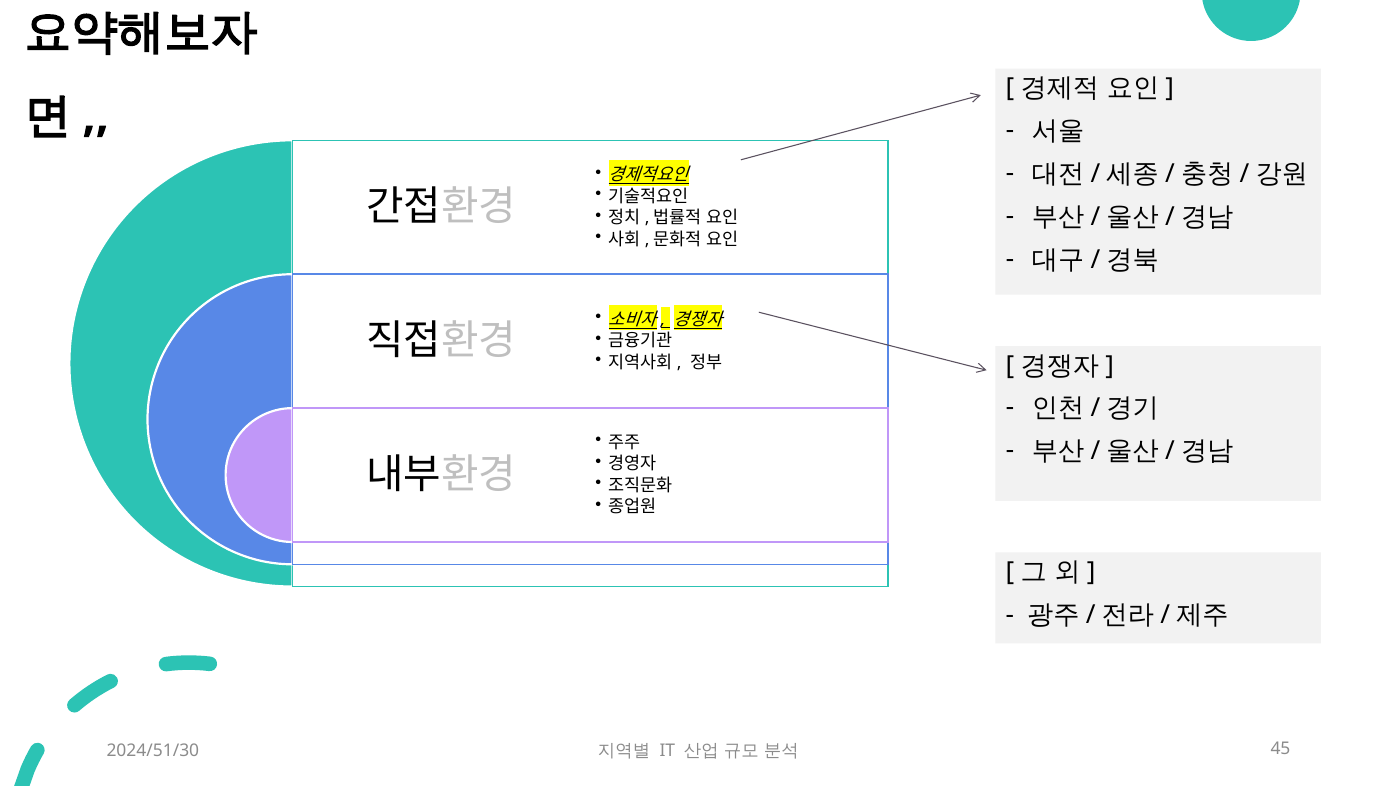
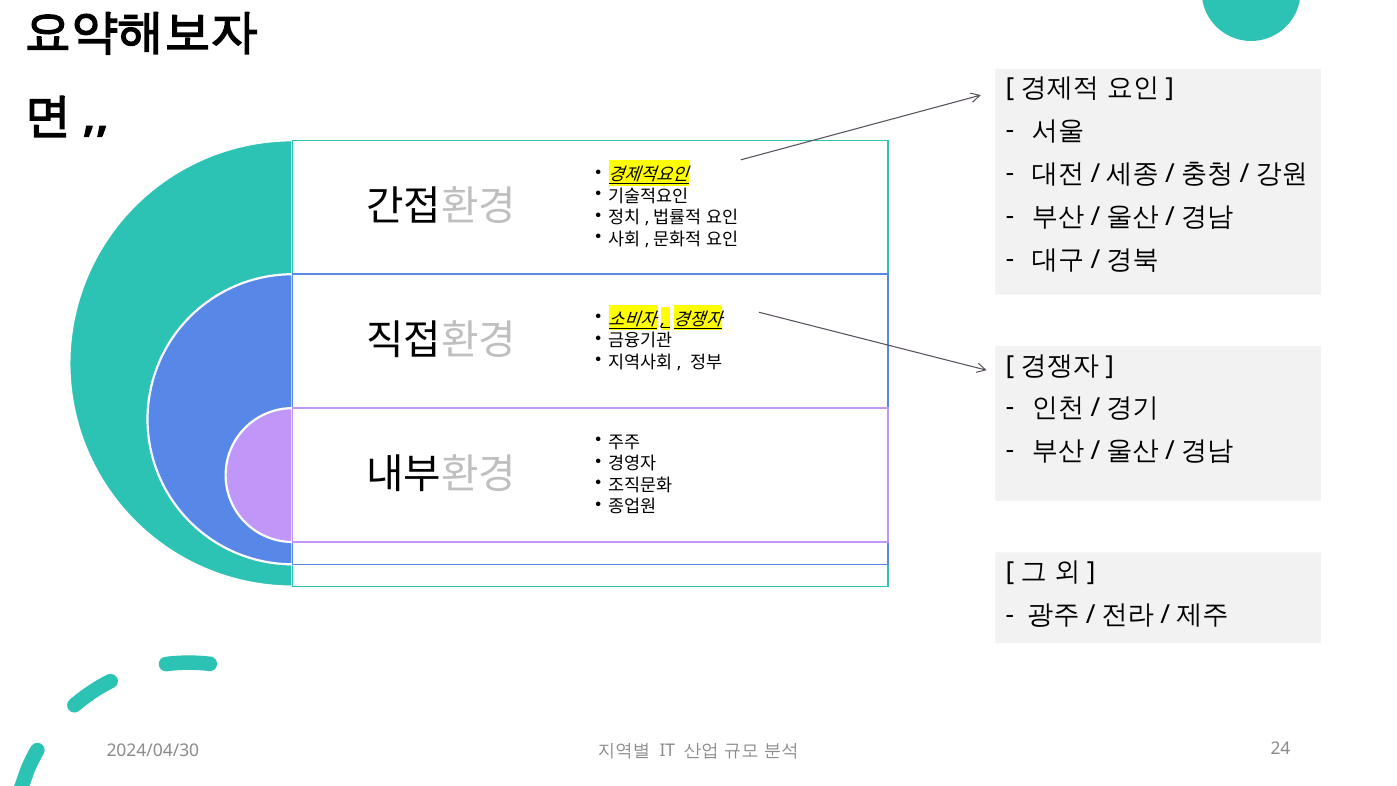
2024/51/30: 2024/51/30 -> 2024/04/30
45: 45 -> 24
